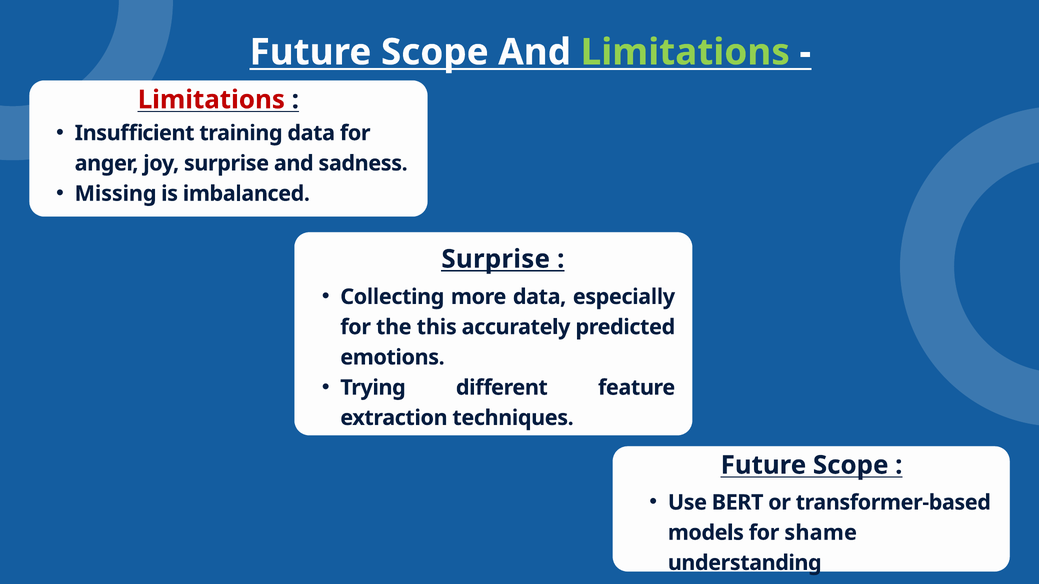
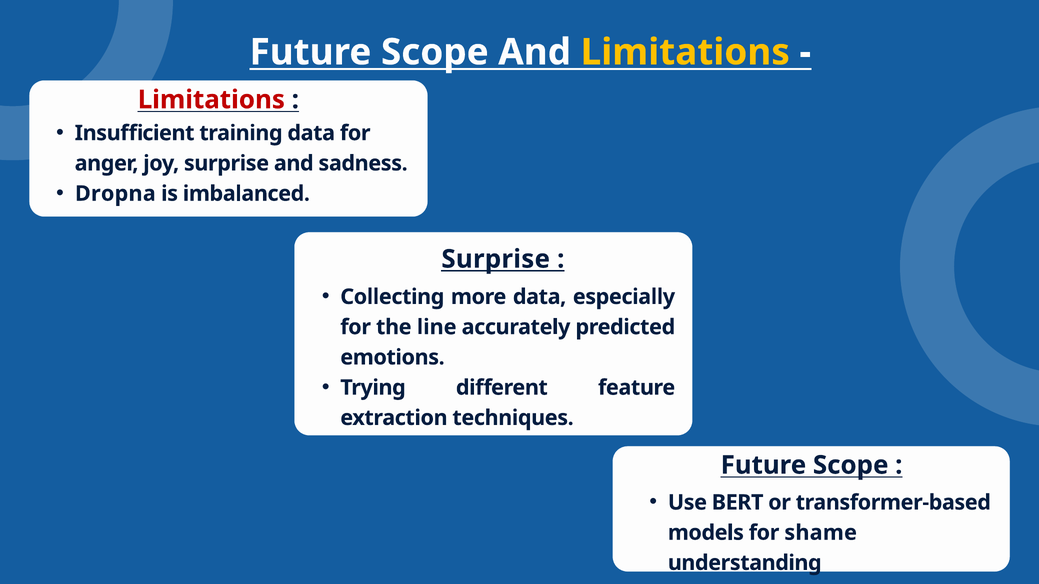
Limitations at (685, 52) colour: light green -> yellow
Missing: Missing -> Dropna
this: this -> line
